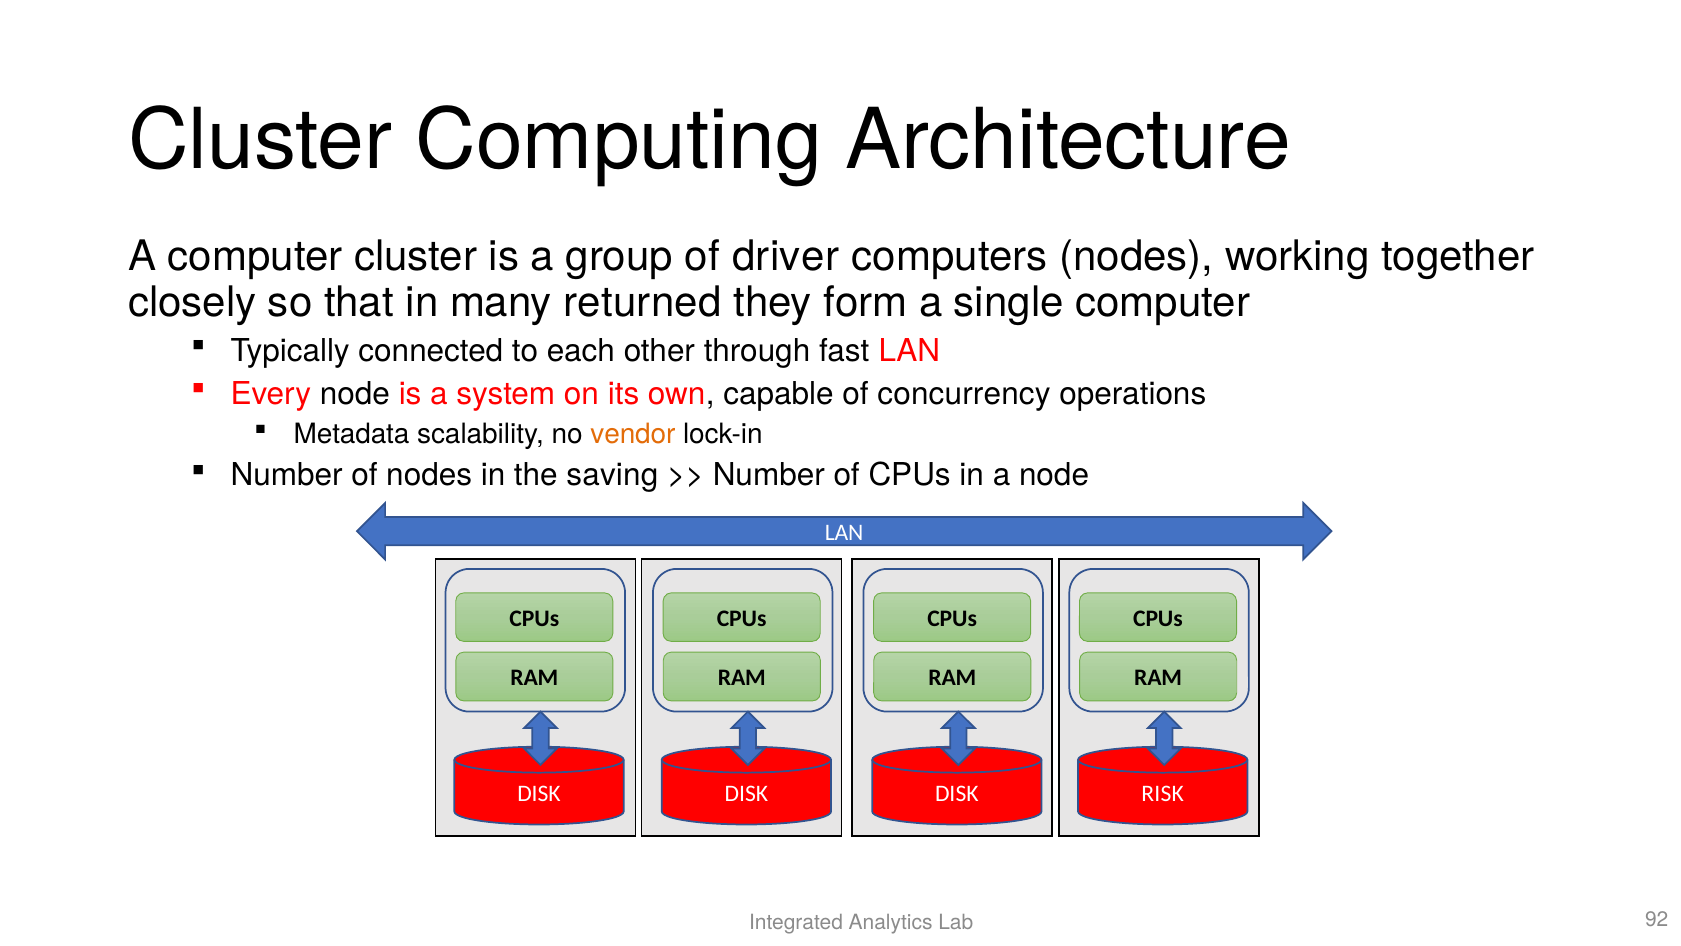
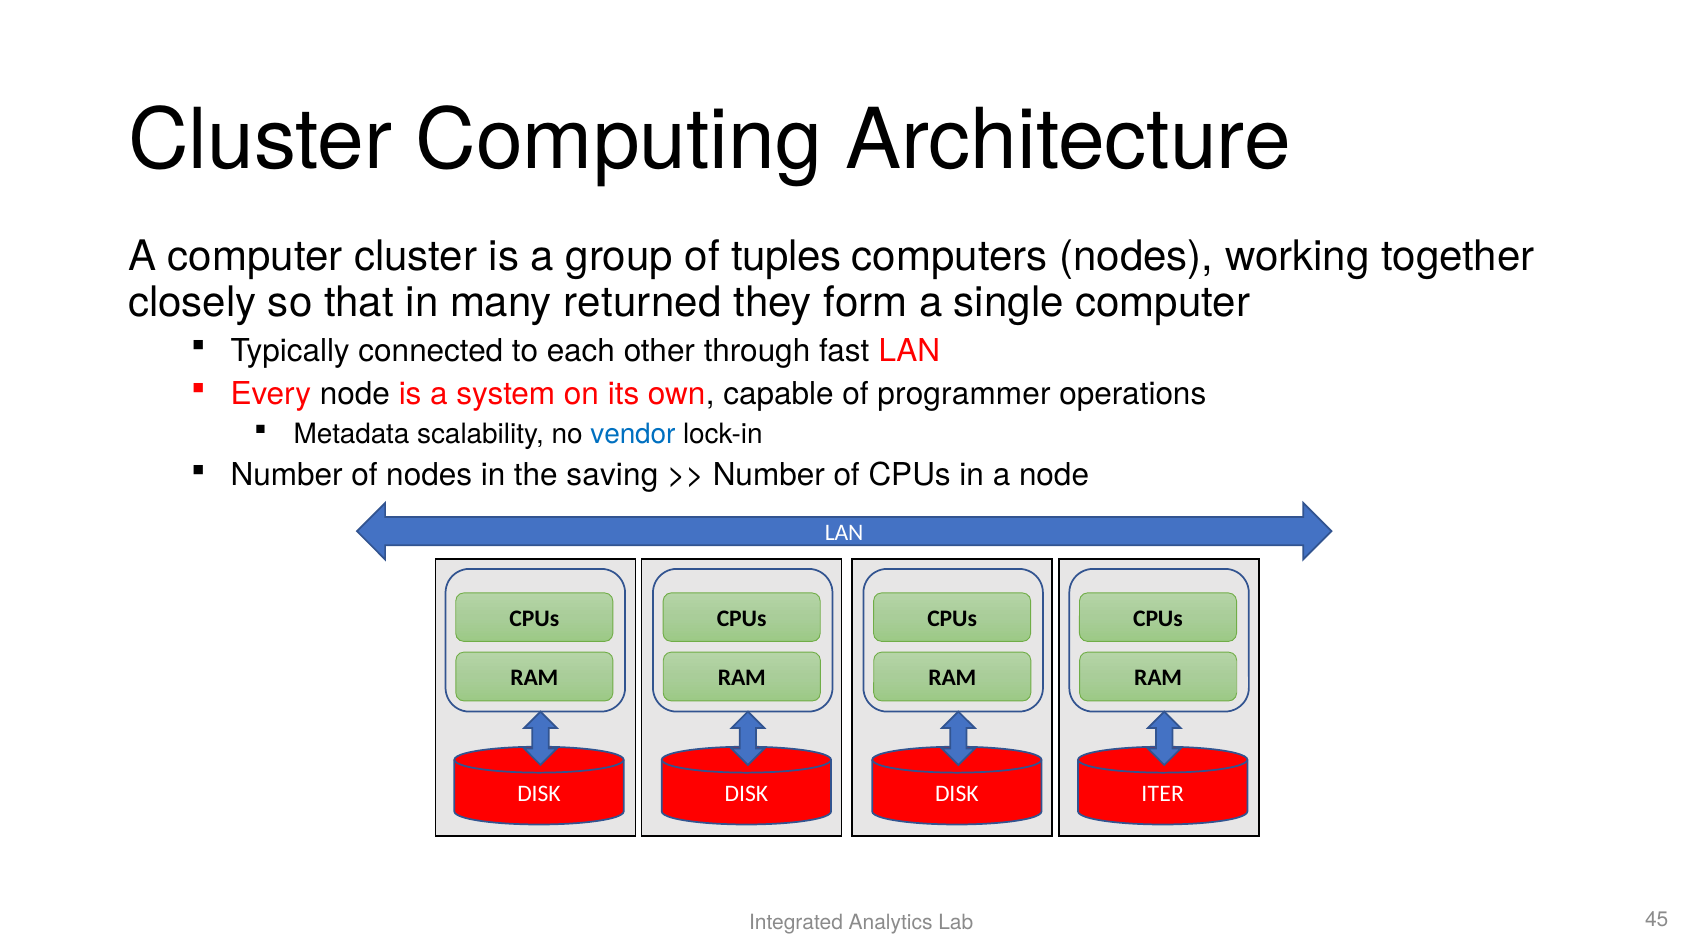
driver: driver -> tuples
concurrency: concurrency -> programmer
vendor colour: orange -> blue
RISK: RISK -> ITER
92: 92 -> 45
